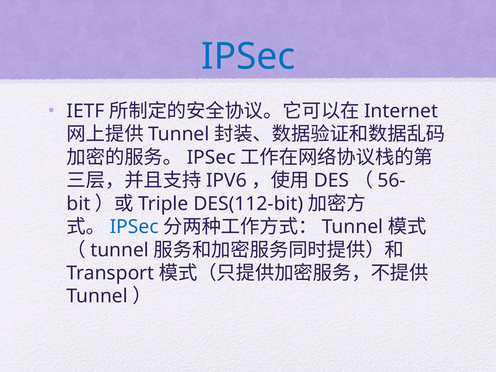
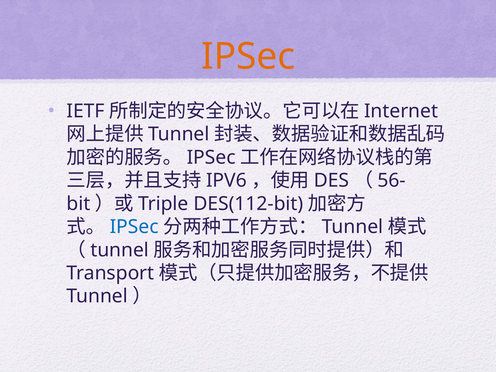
IPSec at (248, 57) colour: blue -> orange
